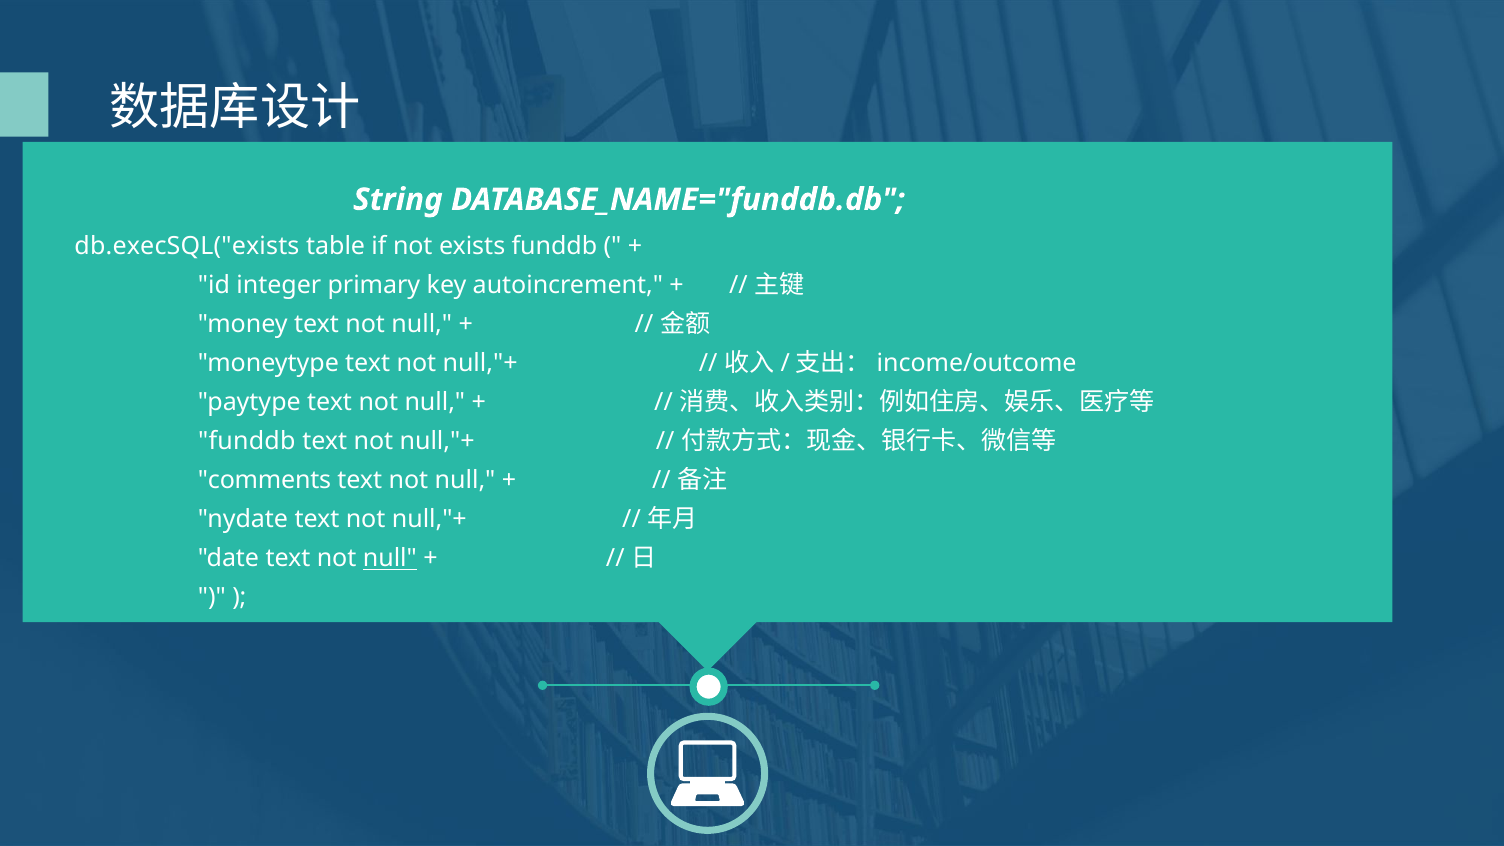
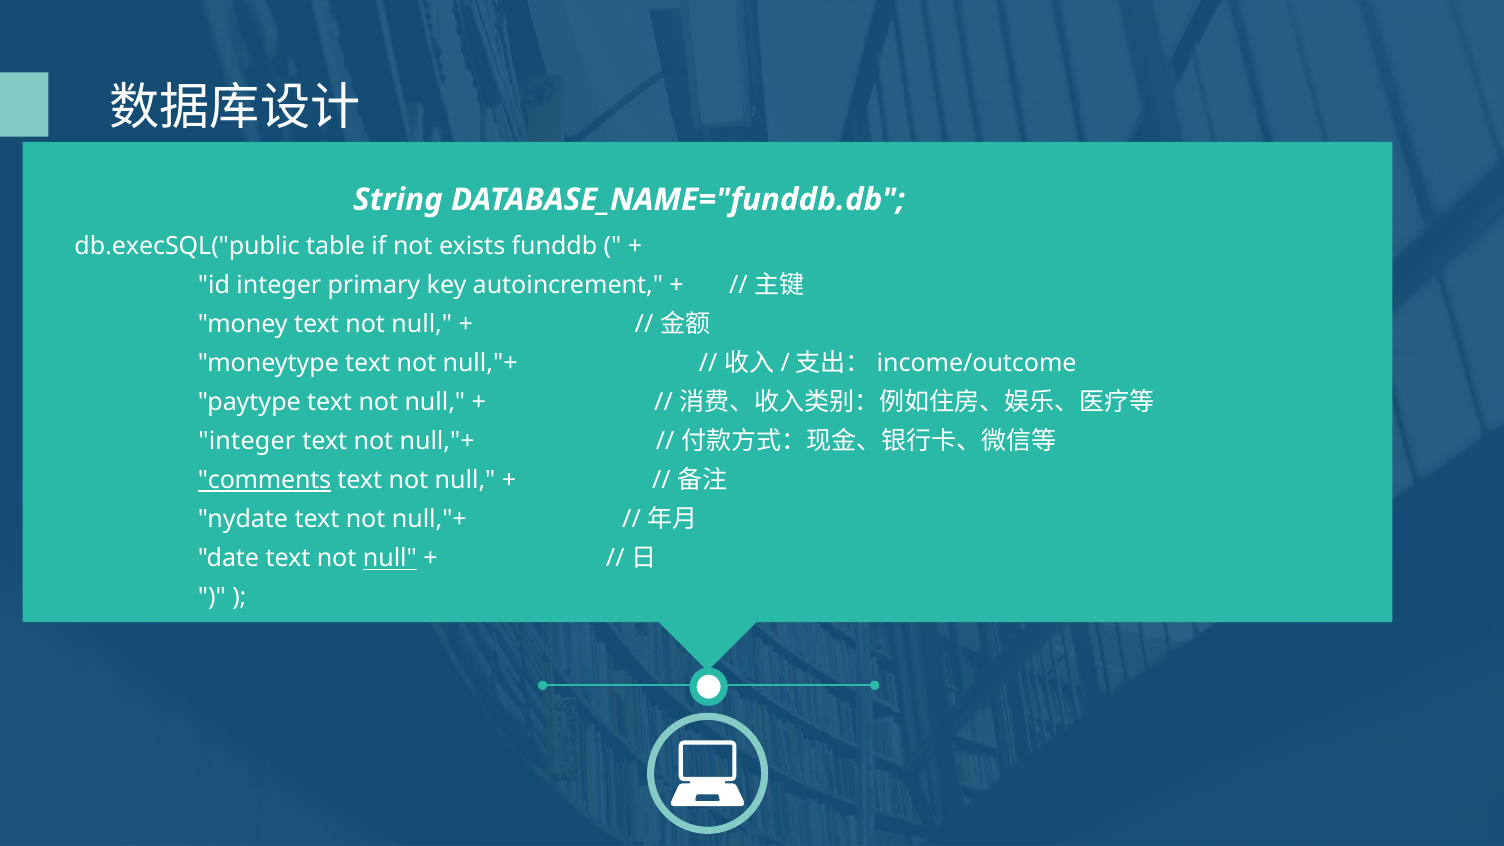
db.execSQL("exists: db.execSQL("exists -> db.execSQL("public
funddb at (247, 441): funddb -> integer
comments underline: none -> present
